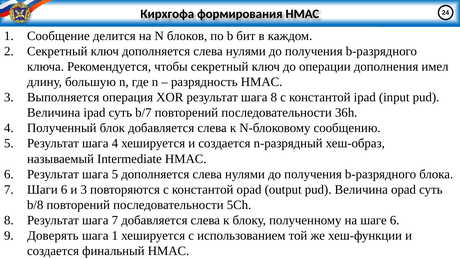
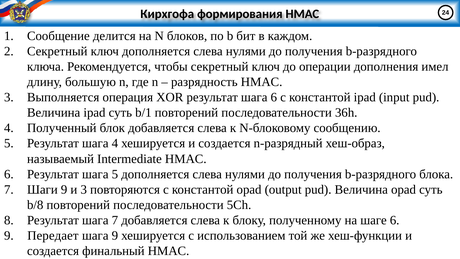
шага 8: 8 -> 6
b/7: b/7 -> b/1
Шаги 6: 6 -> 9
Доверять: Доверять -> Передает
шага 1: 1 -> 9
